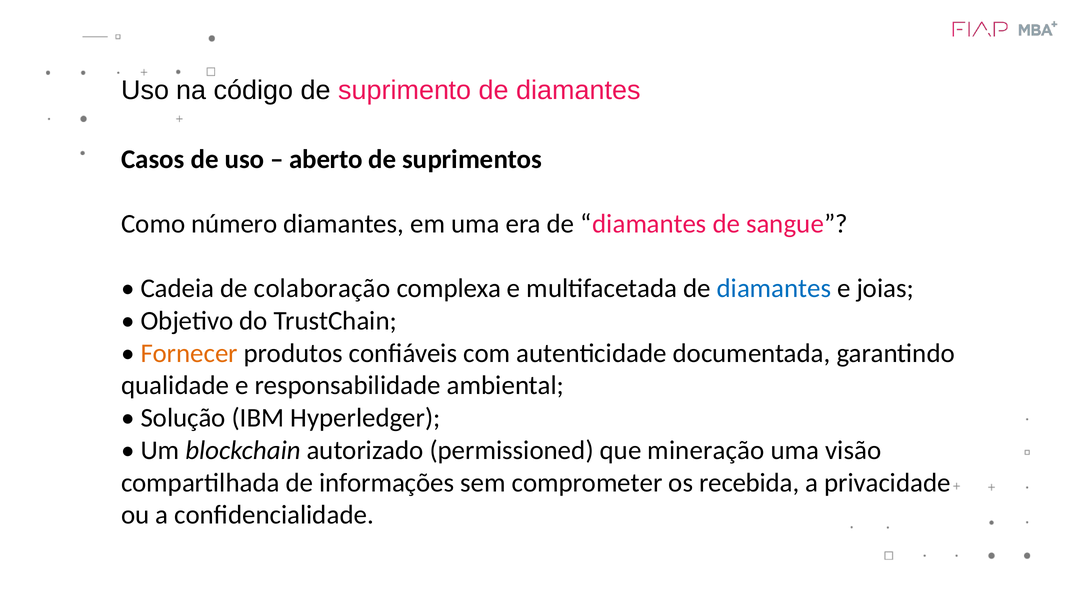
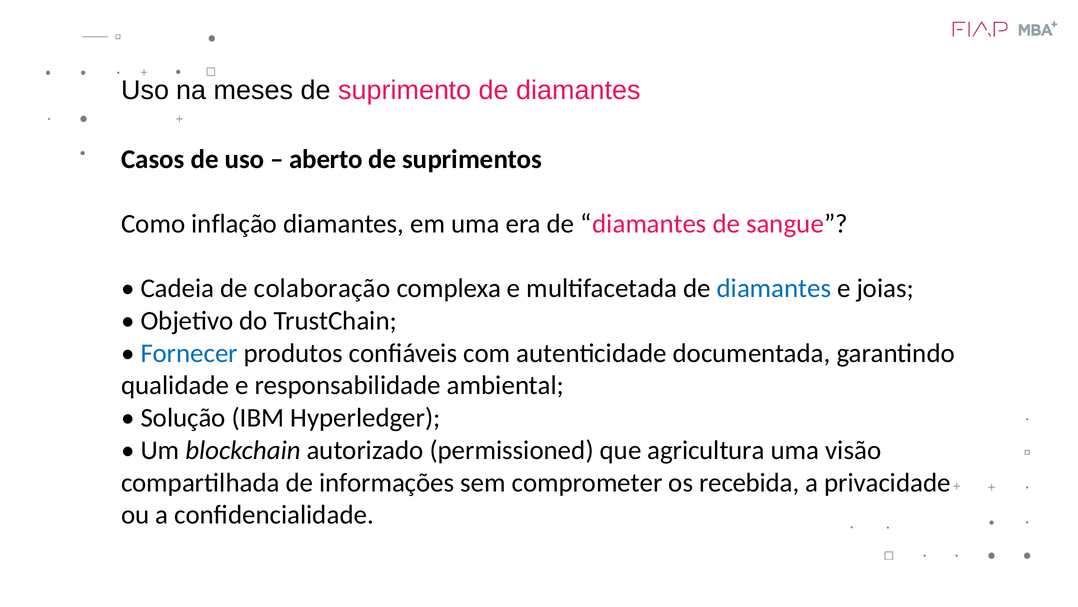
código: código -> meses
número: número -> inflação
Fornecer colour: orange -> blue
mineração: mineração -> agricultura
